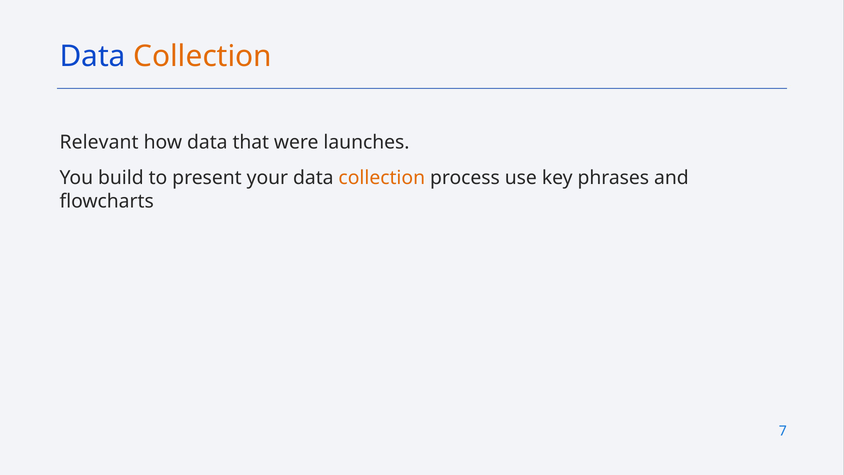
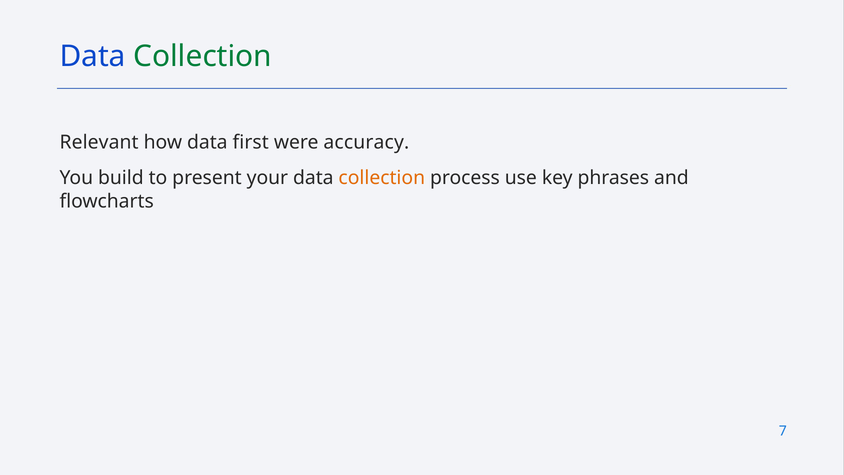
Collection at (203, 56) colour: orange -> green
that: that -> first
launches: launches -> accuracy
